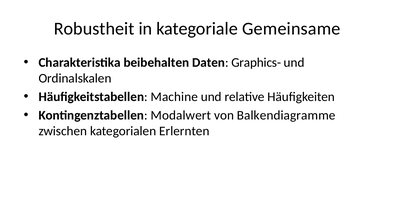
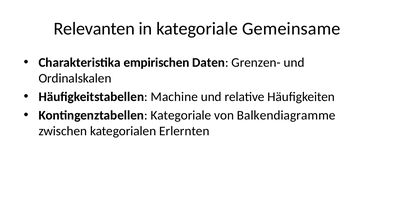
Robustheit: Robustheit -> Relevanten
beibehalten: beibehalten -> empirischen
Graphics-: Graphics- -> Grenzen-
Kontingenztabellen Modalwert: Modalwert -> Kategoriale
